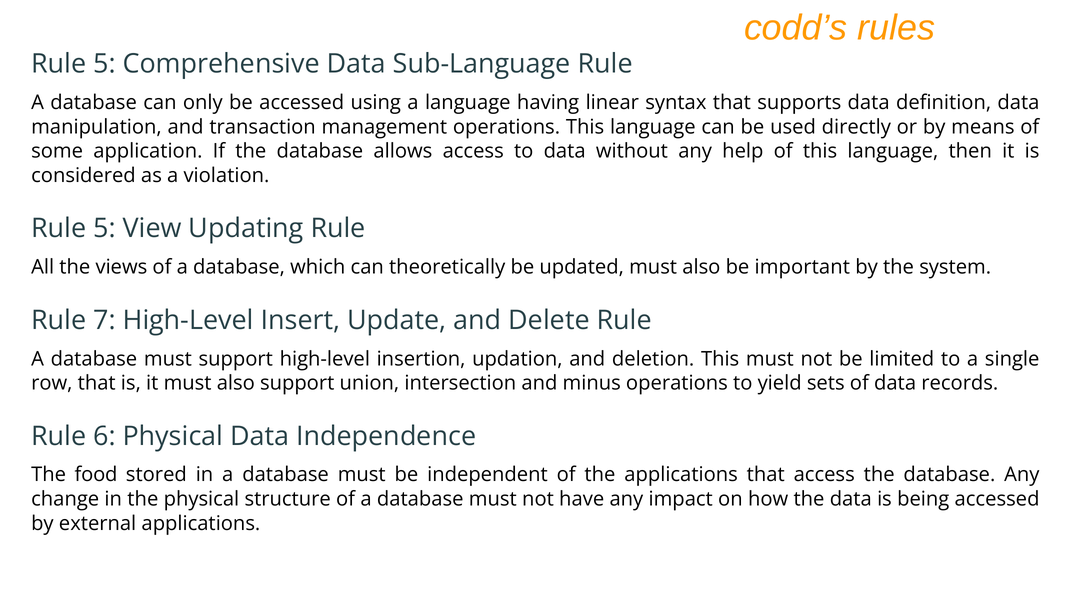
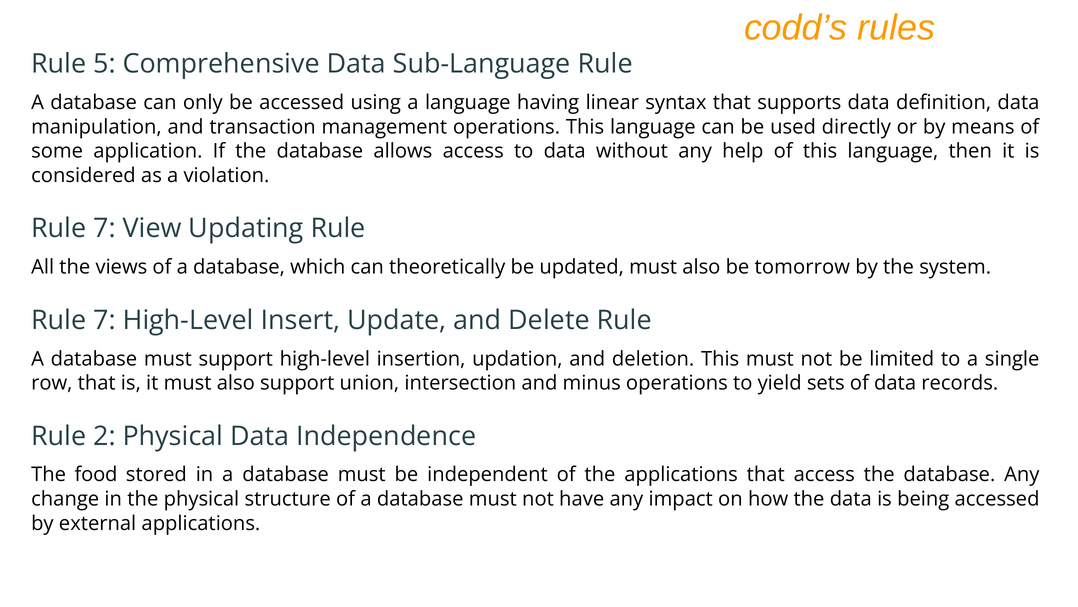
5 at (104, 228): 5 -> 7
important: important -> tomorrow
6: 6 -> 2
